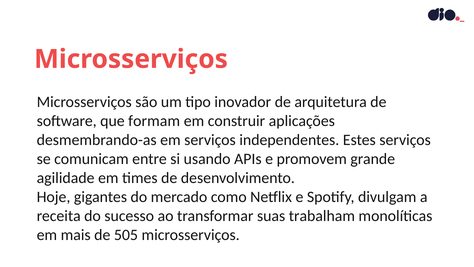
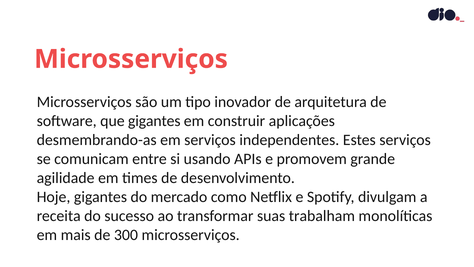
que formam: formam -> gigantes
505: 505 -> 300
